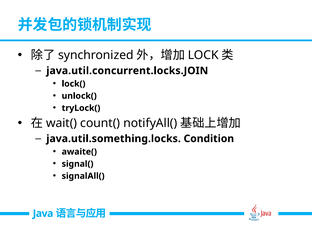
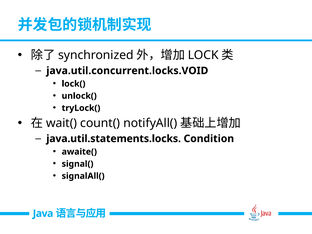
java.util.concurrent.locks.JOIN: java.util.concurrent.locks.JOIN -> java.util.concurrent.locks.VOID
java.util.something.locks: java.util.something.locks -> java.util.statements.locks
